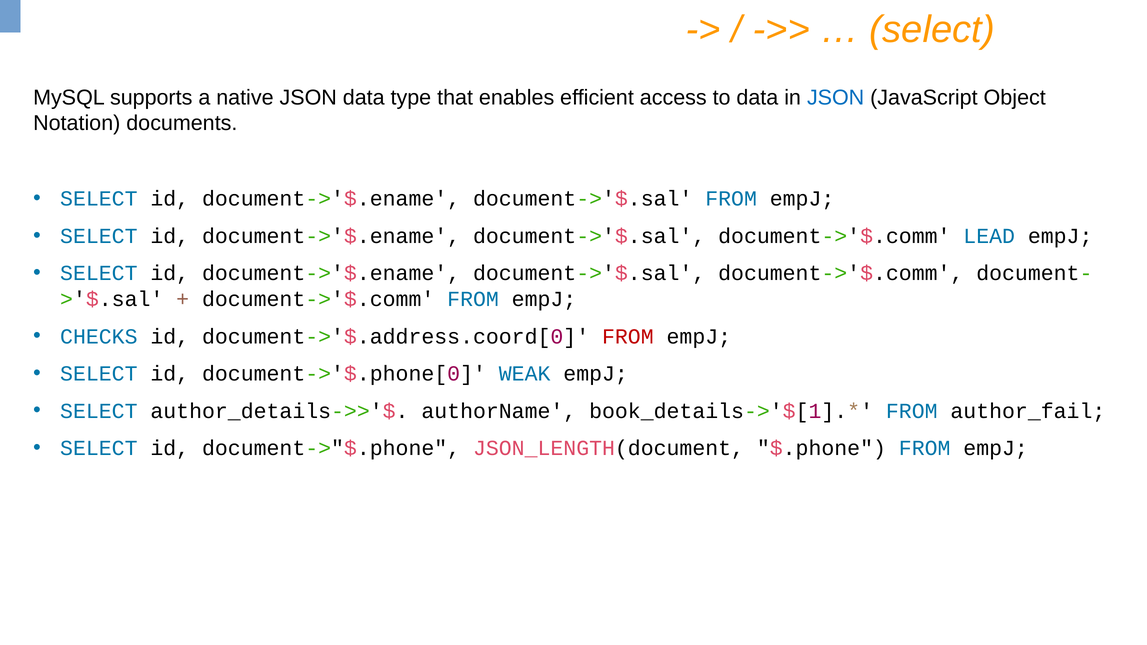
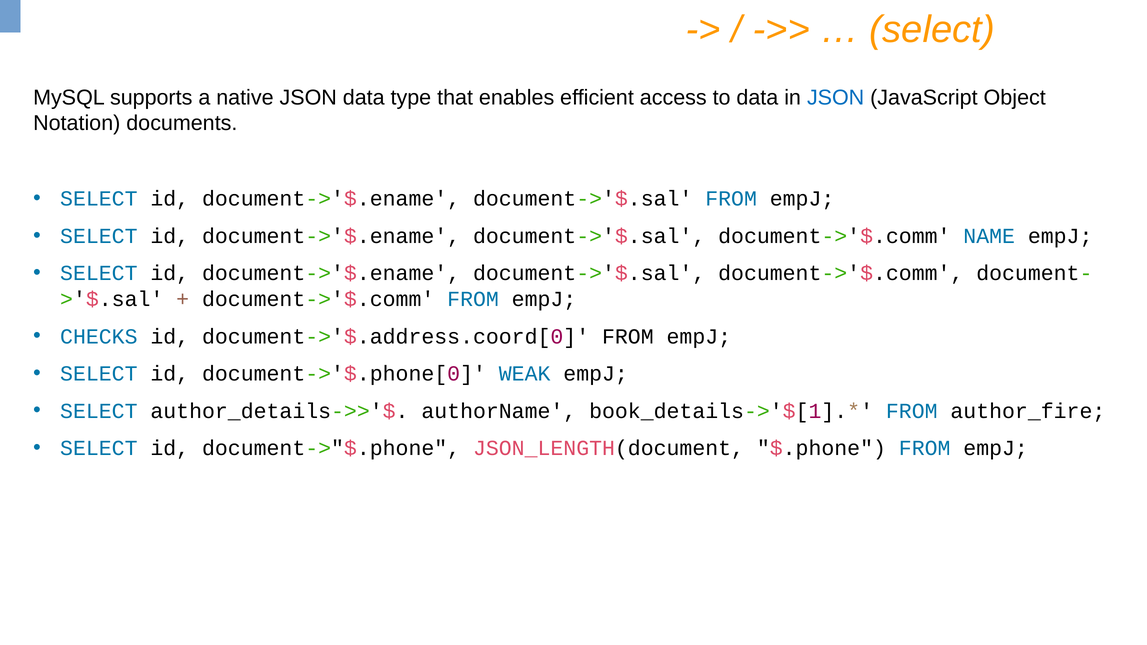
LEAD: LEAD -> NAME
FROM at (628, 337) colour: red -> black
author_fail: author_fail -> author_fire
